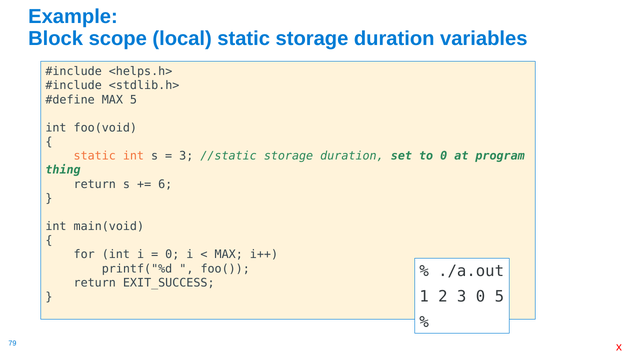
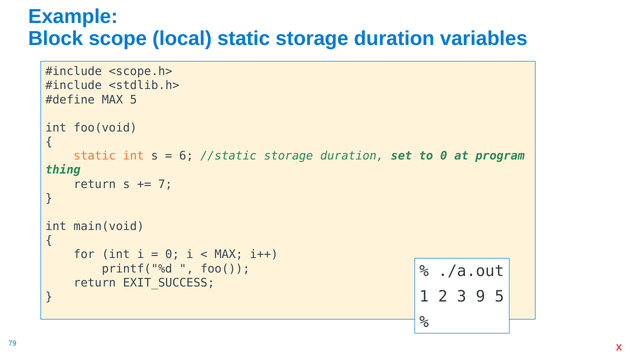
<helps.h>: <helps.h> -> <scope.h>
3 at (186, 156): 3 -> 6
6: 6 -> 7
3 0: 0 -> 9
